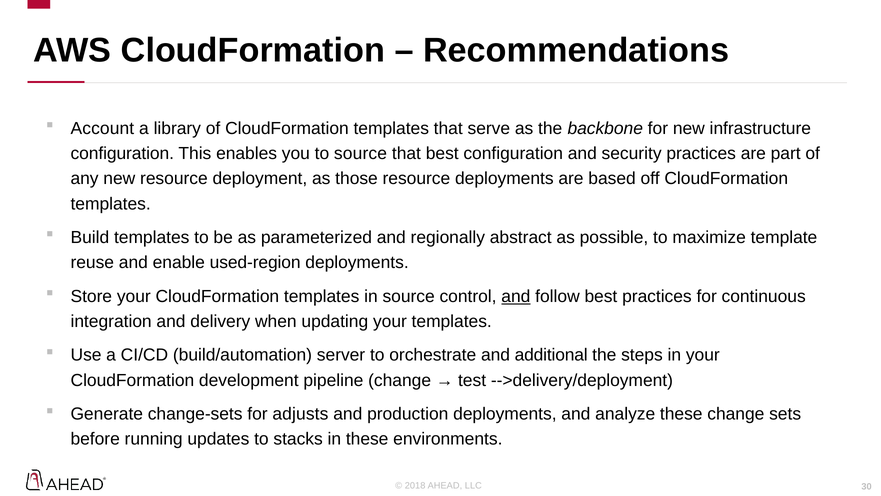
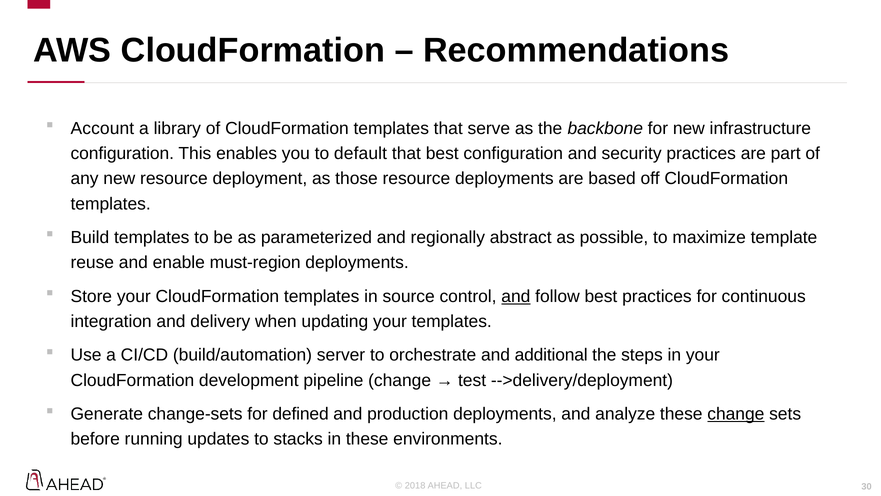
to source: source -> default
used-region: used-region -> must-region
adjusts: adjusts -> defined
change at (736, 414) underline: none -> present
